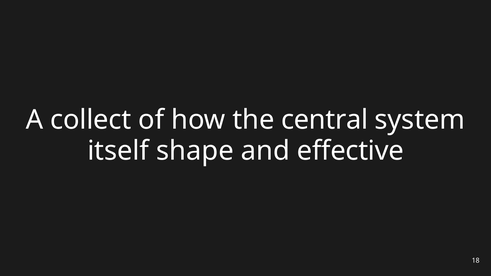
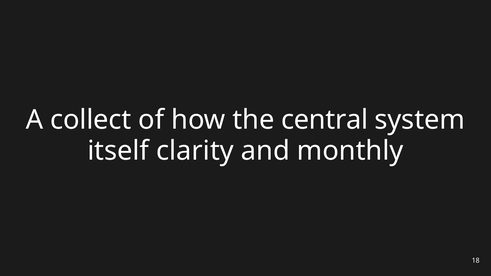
shape: shape -> clarity
effective: effective -> monthly
